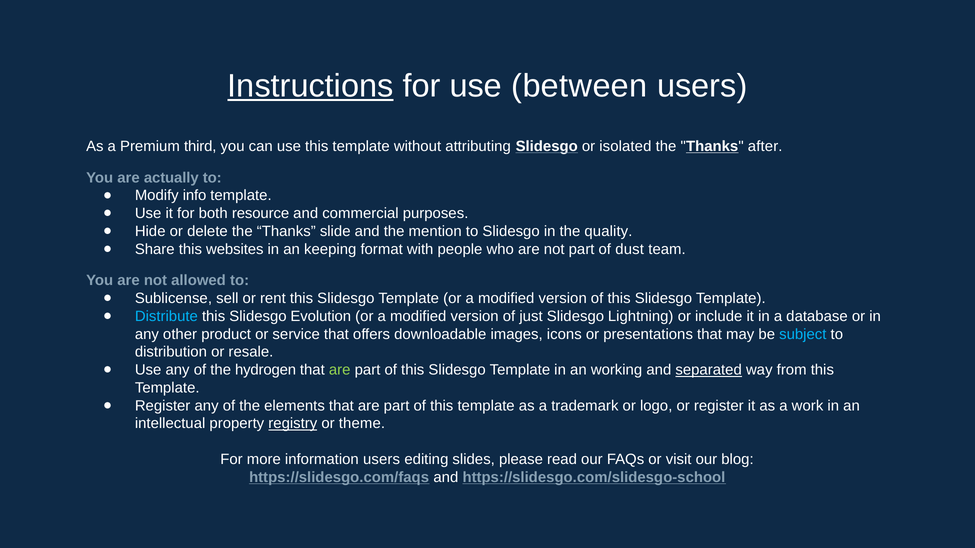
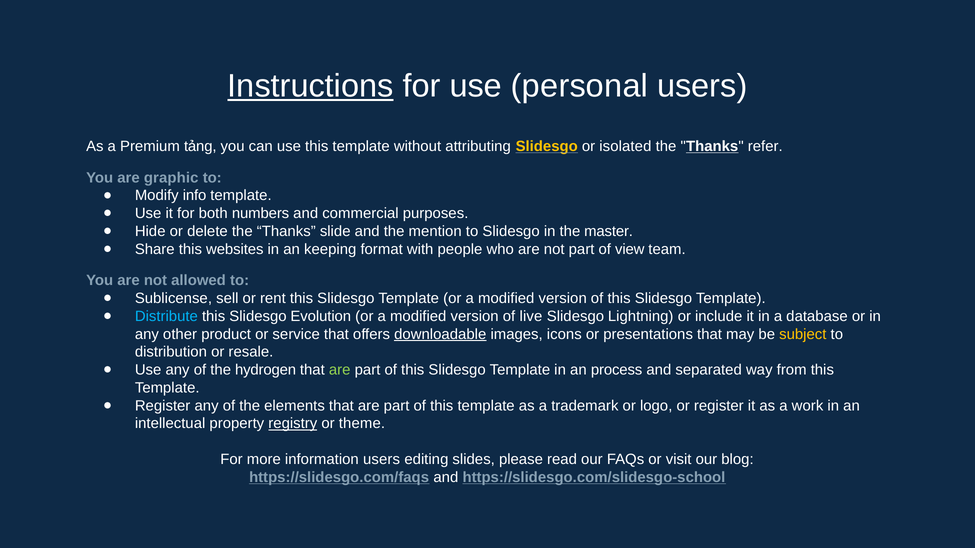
between: between -> personal
third: third -> tảng
Slidesgo at (547, 146) colour: white -> yellow
after: after -> refer
actually: actually -> graphic
resource: resource -> numbers
quality: quality -> master
dust: dust -> view
just: just -> live
downloadable underline: none -> present
subject colour: light blue -> yellow
working: working -> process
separated underline: present -> none
